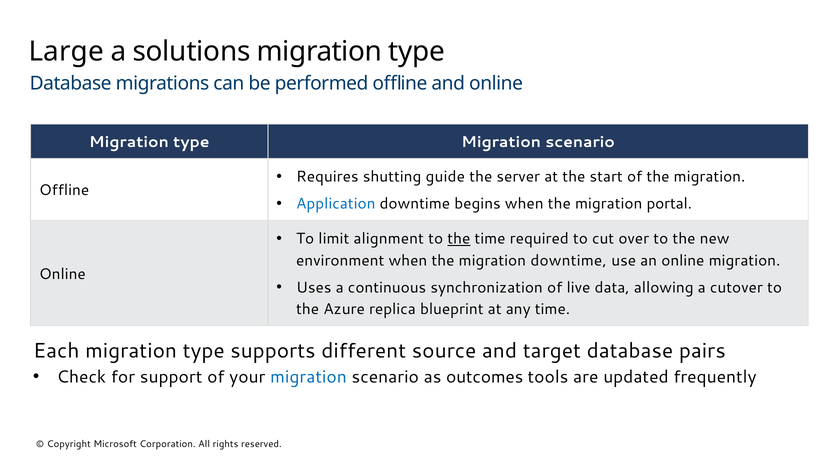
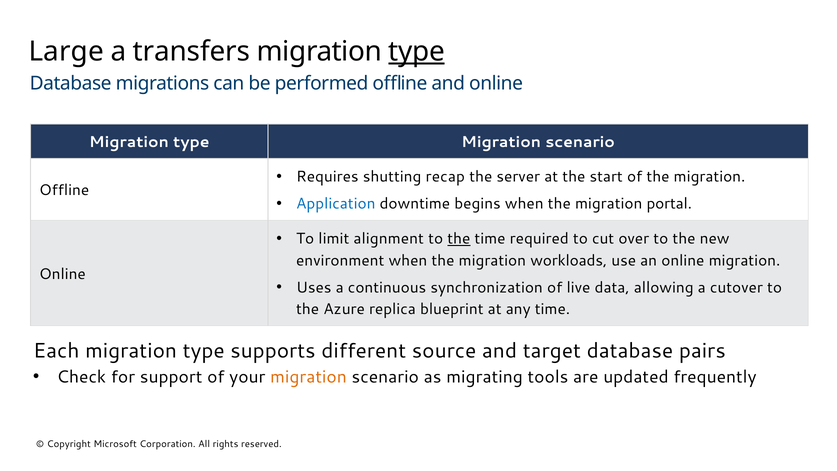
solutions: solutions -> transfers
type at (417, 51) underline: none -> present
guide: guide -> recap
migration downtime: downtime -> workloads
migration at (308, 377) colour: blue -> orange
outcomes: outcomes -> migrating
